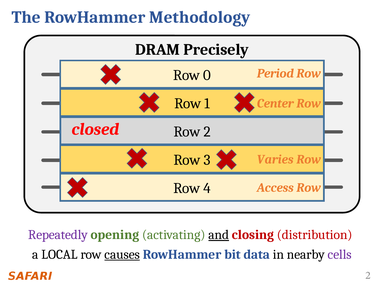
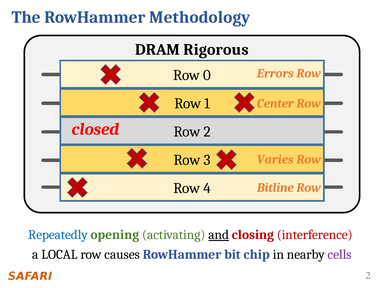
Precisely: Precisely -> Rigorous
Period: Period -> Errors
Access: Access -> Bitline
Repeatedly colour: purple -> blue
distribution: distribution -> interference
causes underline: present -> none
data: data -> chip
